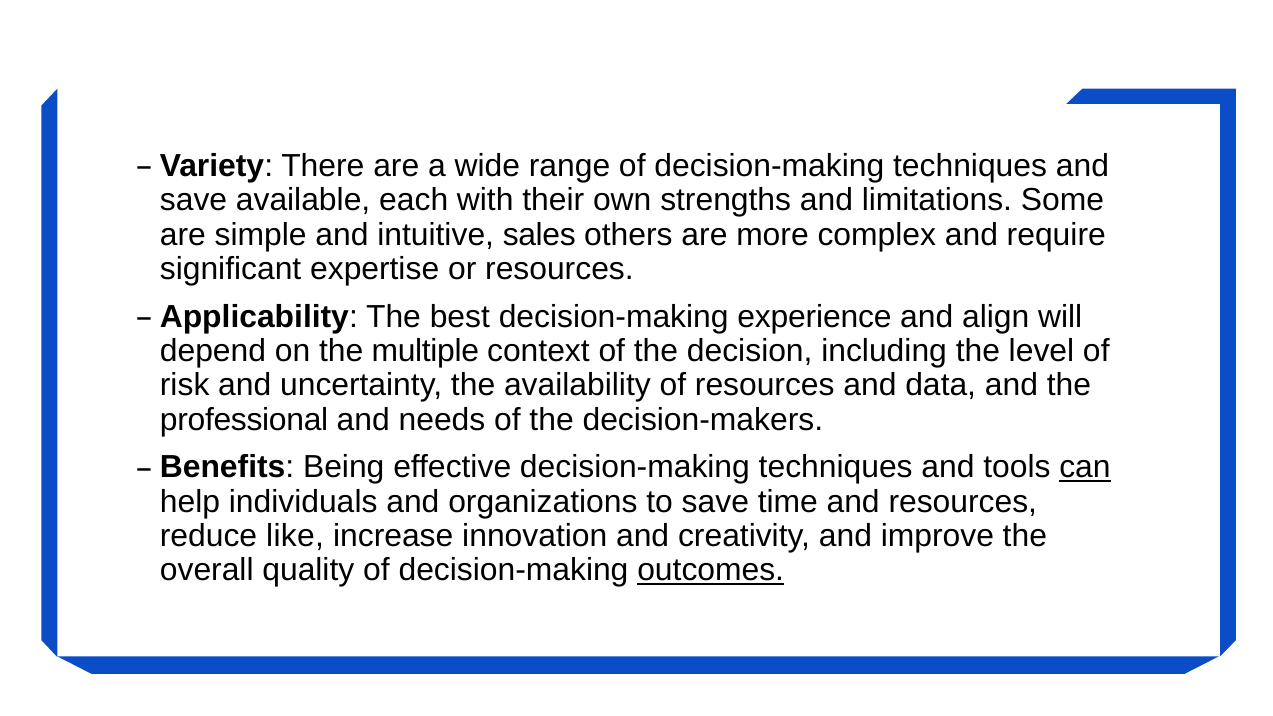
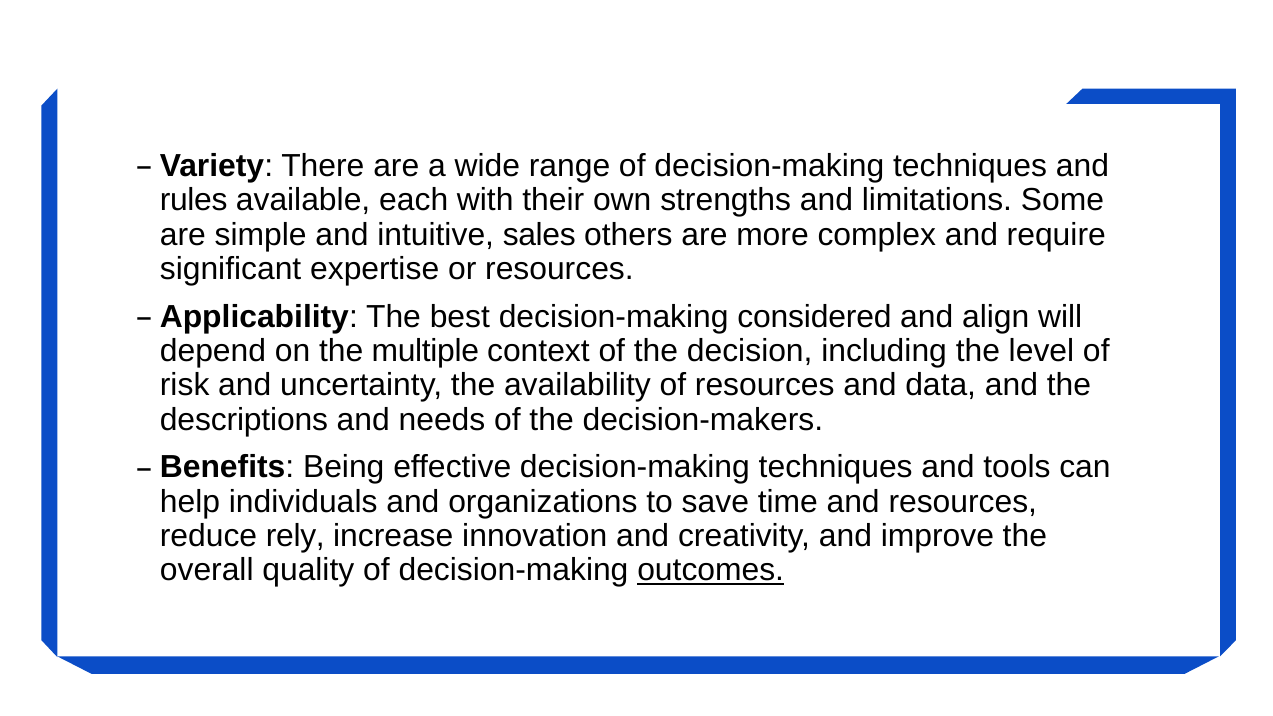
save at (194, 200): save -> rules
experience: experience -> considered
professional: professional -> descriptions
can underline: present -> none
like: like -> rely
